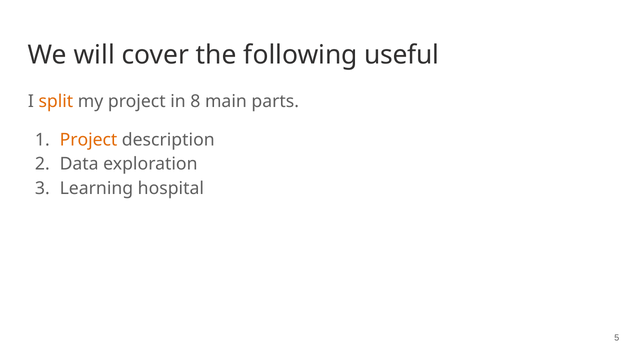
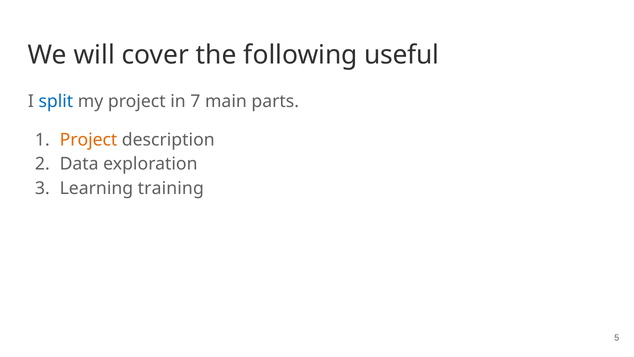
split colour: orange -> blue
8: 8 -> 7
hospital: hospital -> training
